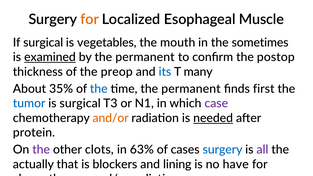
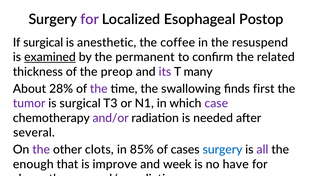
for at (90, 19) colour: orange -> purple
Muscle: Muscle -> Postop
vegetables: vegetables -> anesthetic
mouth: mouth -> coffee
sometimes: sometimes -> resuspend
postop: postop -> related
its colour: blue -> purple
35%: 35% -> 28%
the at (99, 89) colour: blue -> purple
time the permanent: permanent -> swallowing
tumor colour: blue -> purple
and/or at (111, 118) colour: orange -> purple
needed underline: present -> none
protein: protein -> several
63%: 63% -> 85%
actually: actually -> enough
blockers: blockers -> improve
lining: lining -> week
